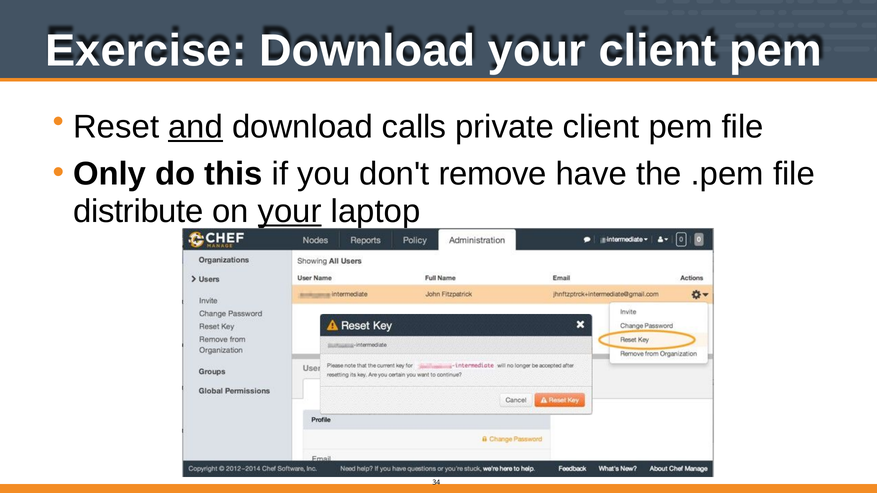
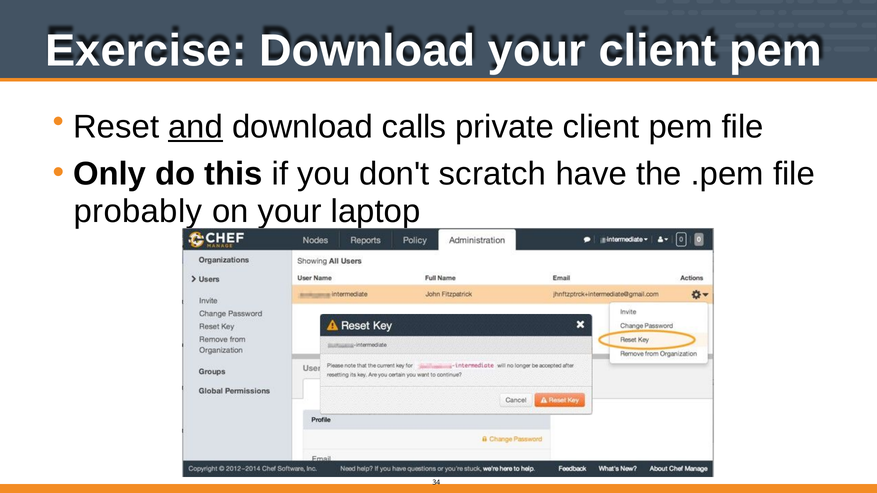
remove: remove -> scratch
distribute: distribute -> probably
your at (290, 212) underline: present -> none
